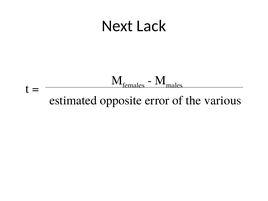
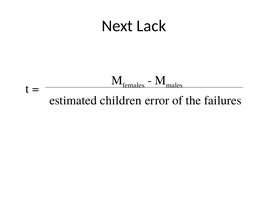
opposite: opposite -> children
various: various -> failures
